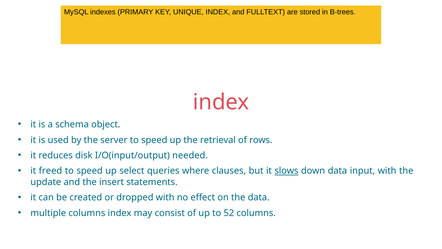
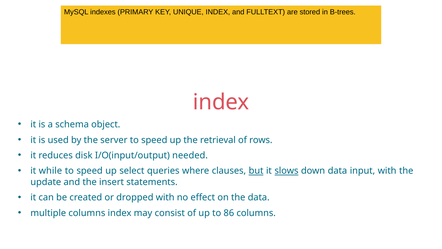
freed: freed -> while
but underline: none -> present
52: 52 -> 86
